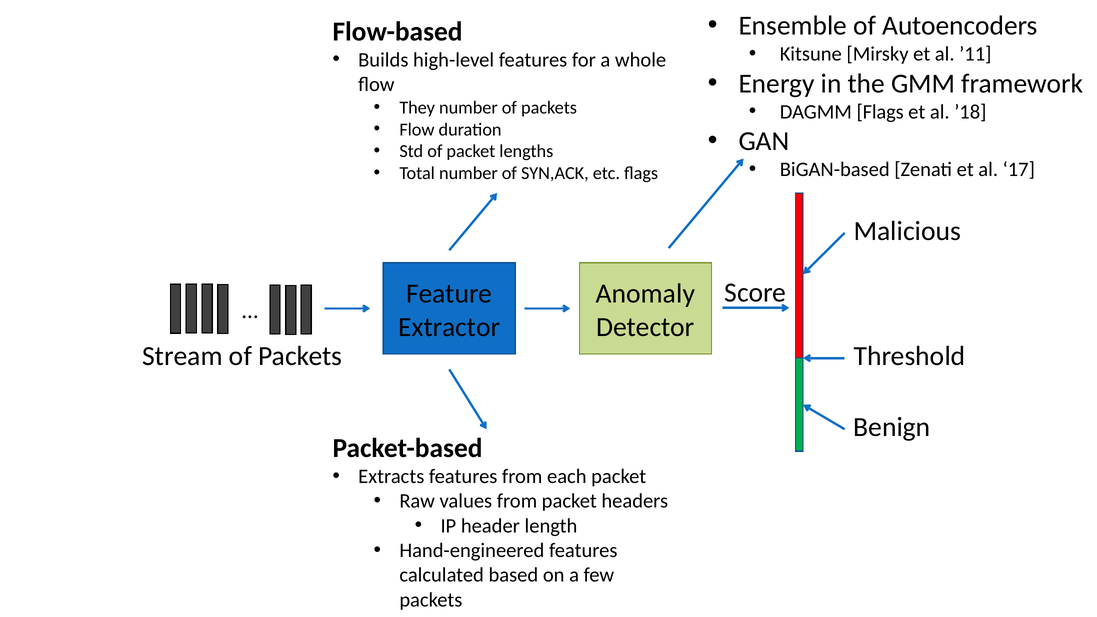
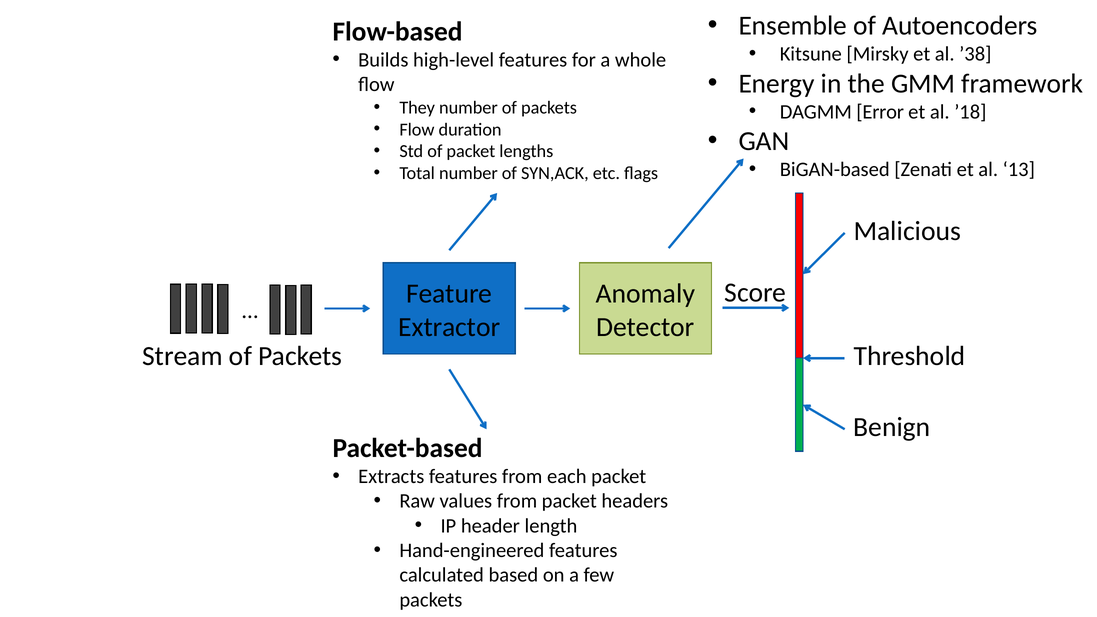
’11: ’11 -> ’38
DAGMM Flags: Flags -> Error
17: 17 -> 13
